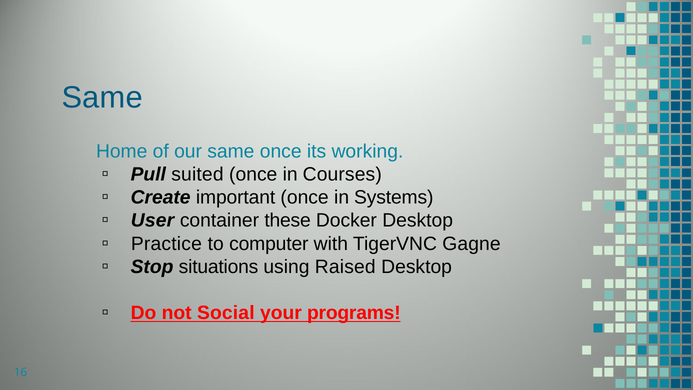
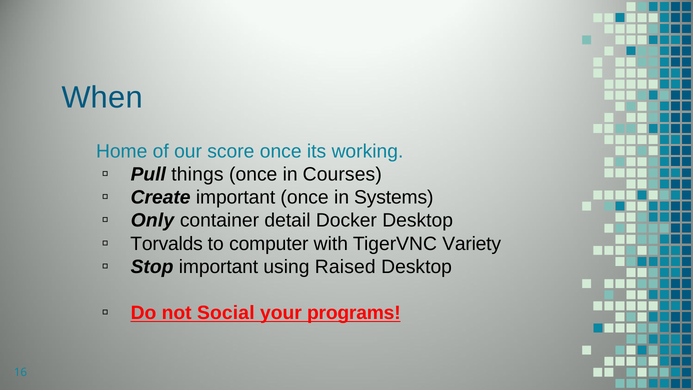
Same at (102, 98): Same -> When
our same: same -> score
suited: suited -> things
User: User -> Only
these: these -> detail
Practice: Practice -> Torvalds
Gagne: Gagne -> Variety
Stop situations: situations -> important
